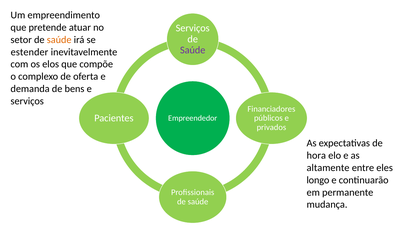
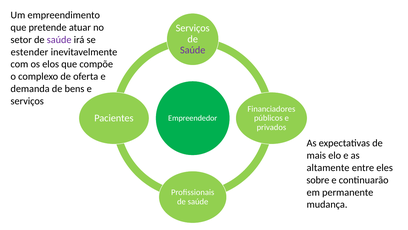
saúde at (59, 40) colour: orange -> purple
hora: hora -> mais
longo: longo -> sobre
